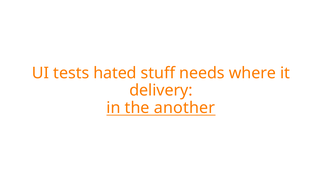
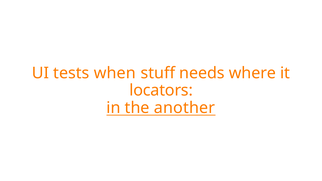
hated: hated -> when
delivery: delivery -> locators
